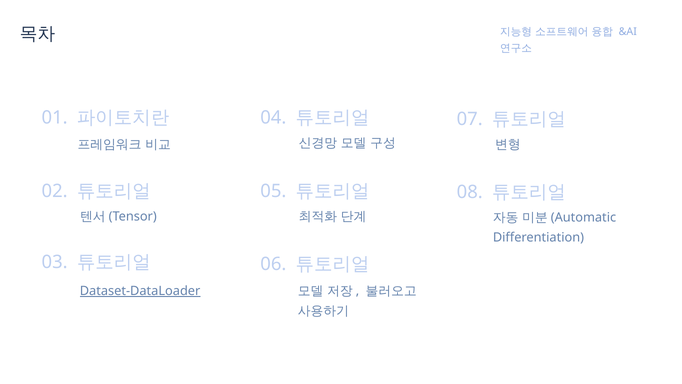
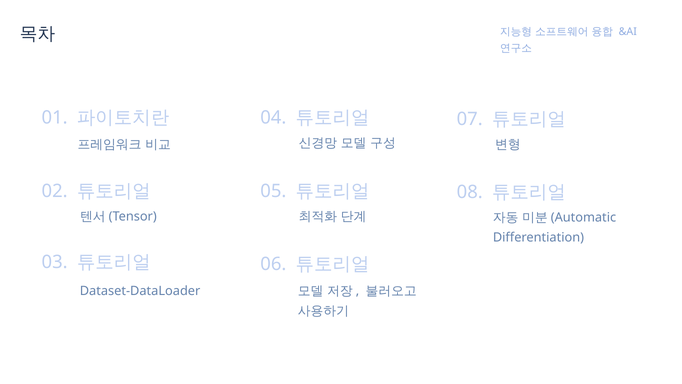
Dataset-DataLoader underline: present -> none
